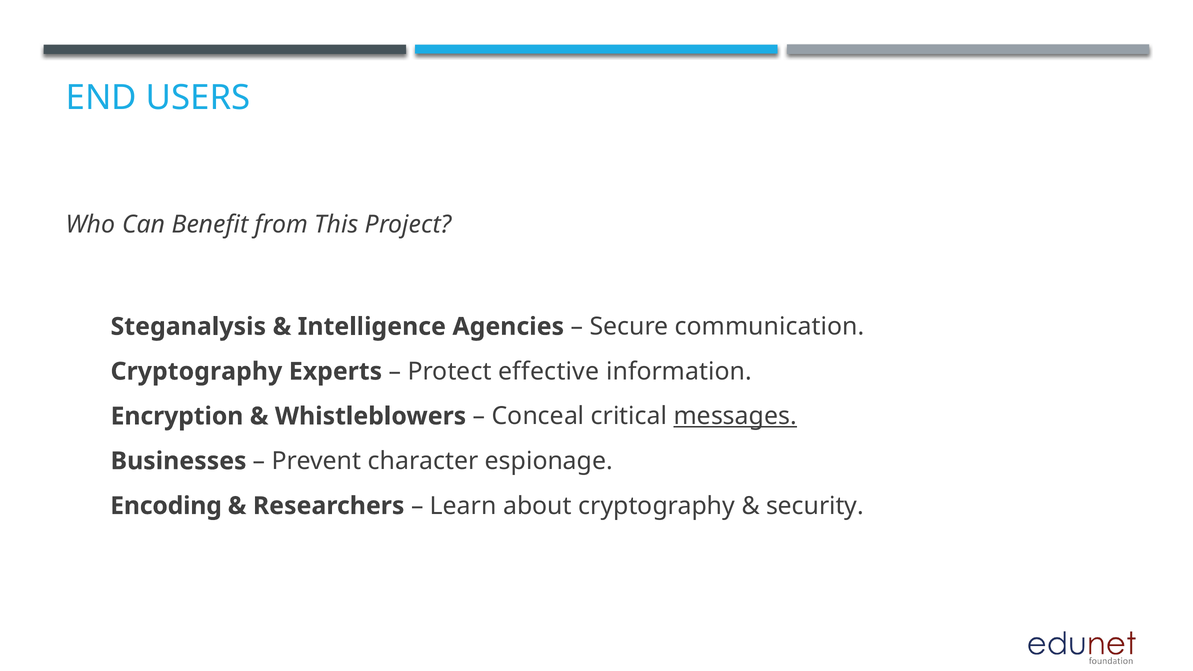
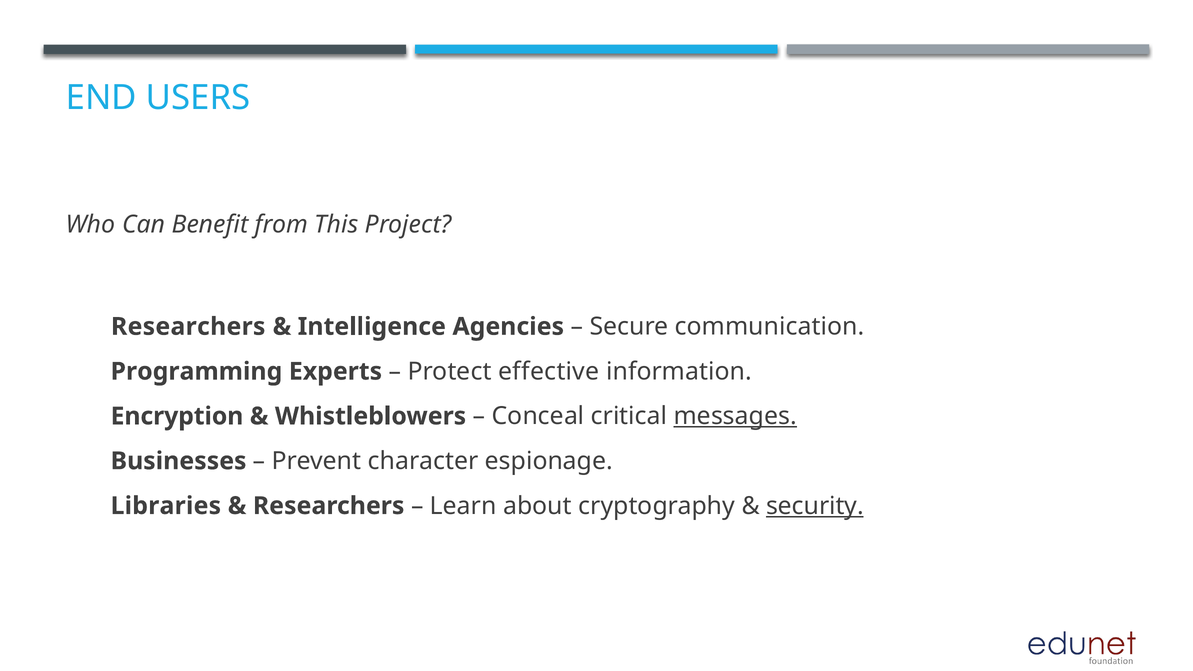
Steganalysis at (188, 327): Steganalysis -> Researchers
Cryptography at (196, 371): Cryptography -> Programming
Encoding: Encoding -> Libraries
security underline: none -> present
